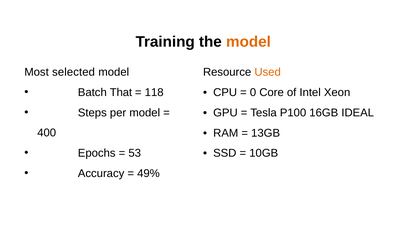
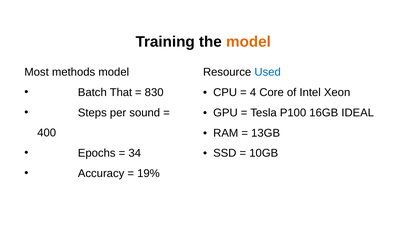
selected: selected -> methods
Used colour: orange -> blue
118: 118 -> 830
0: 0 -> 4
per model: model -> sound
53: 53 -> 34
49%: 49% -> 19%
